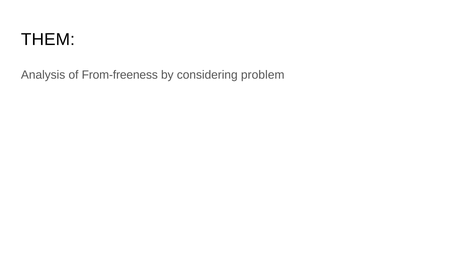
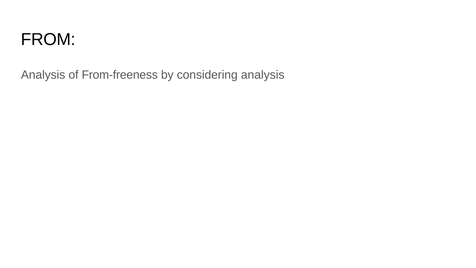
THEM: THEM -> FROM
considering problem: problem -> analysis
